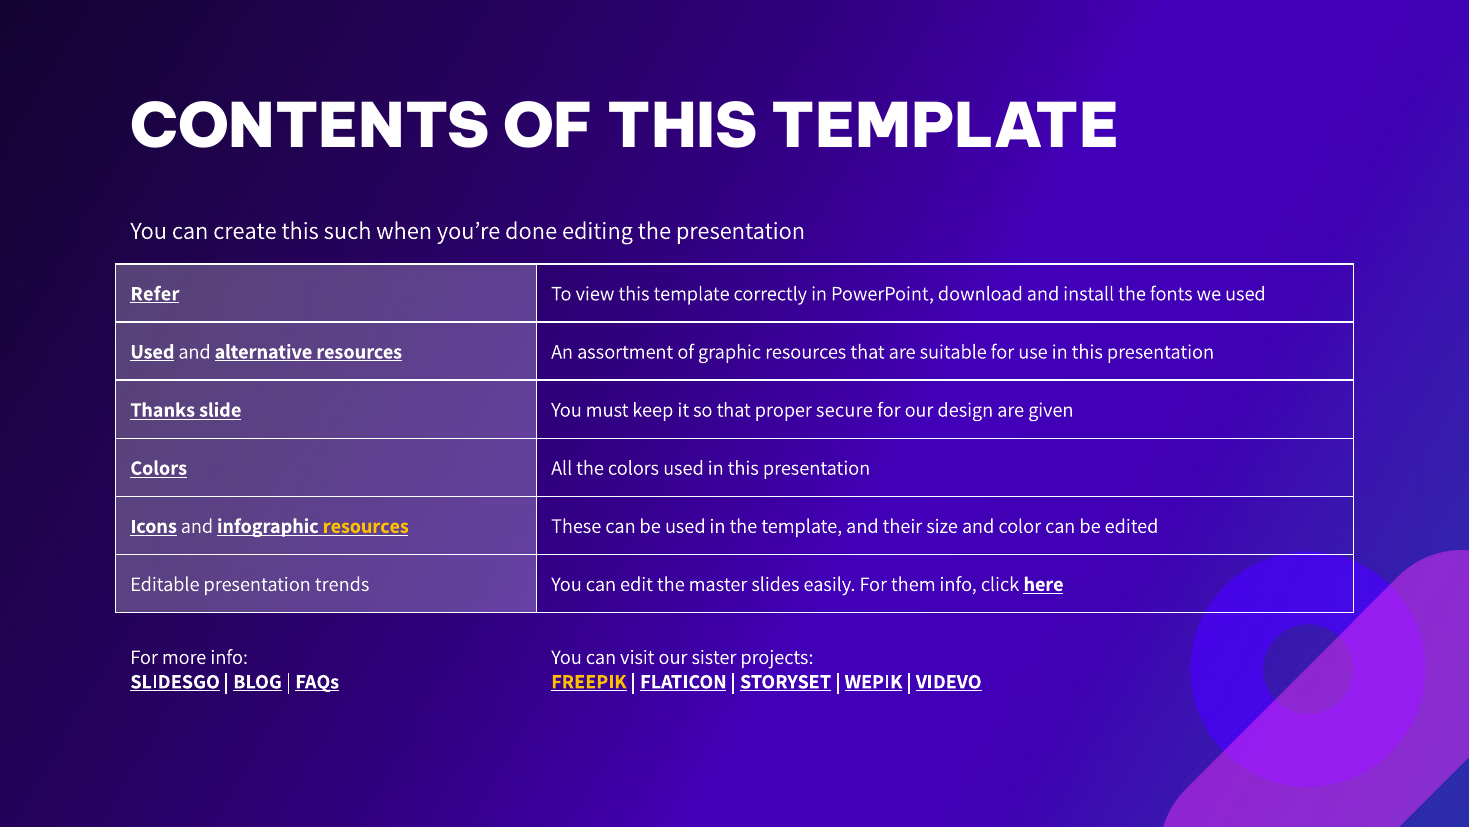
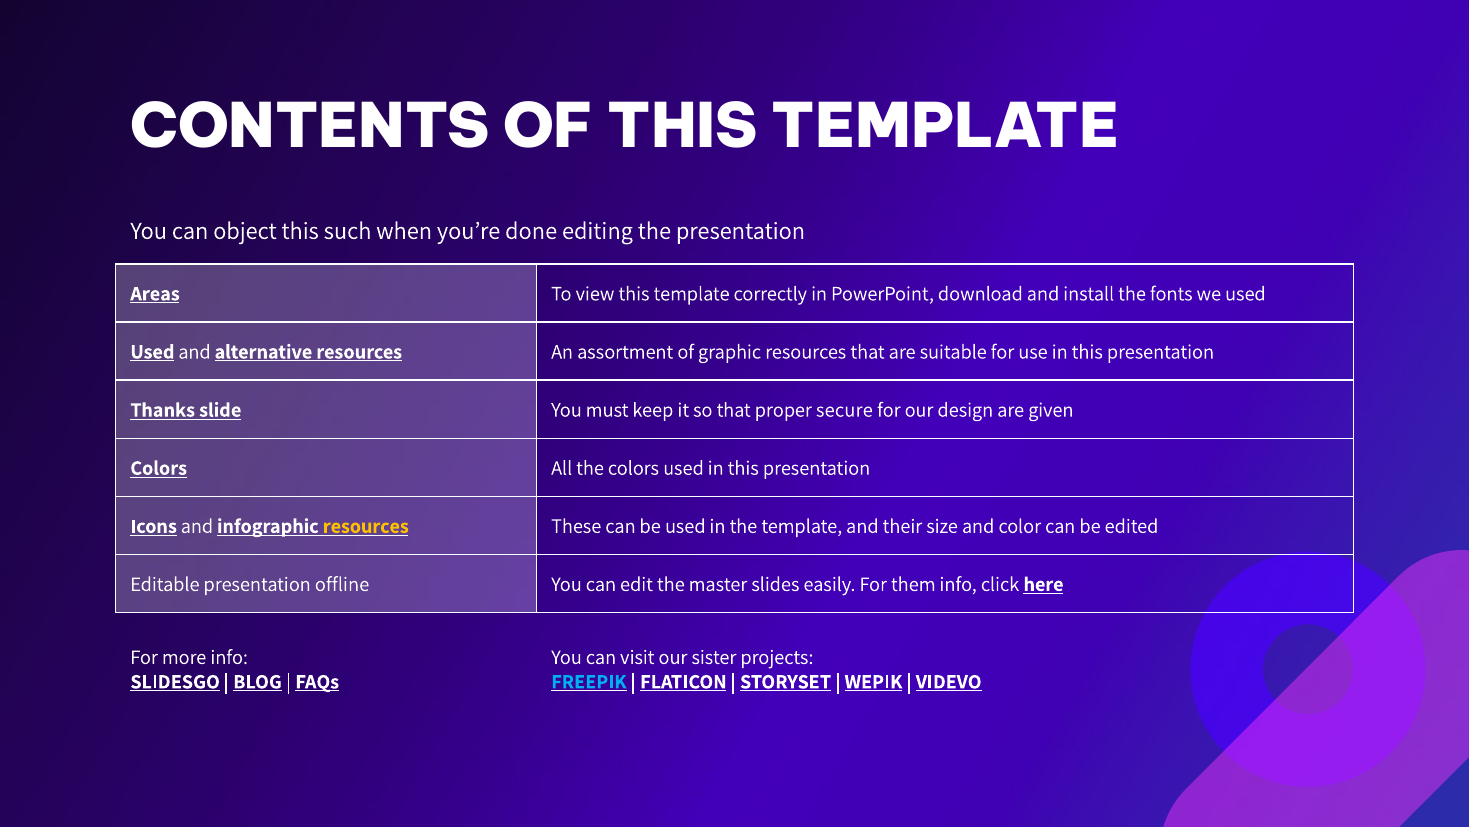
create: create -> object
Refer: Refer -> Areas
trends: trends -> offline
FREEPIK colour: yellow -> light blue
